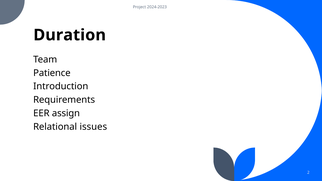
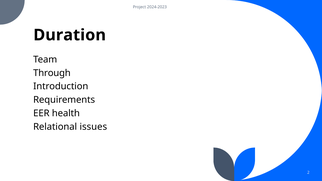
Patience: Patience -> Through
assign: assign -> health
